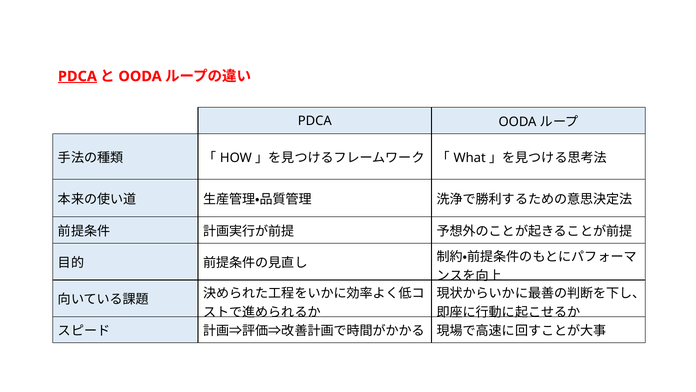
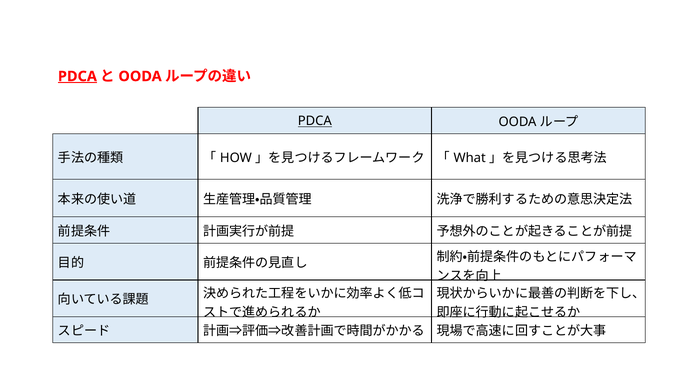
PDCA at (315, 121) underline: none -> present
